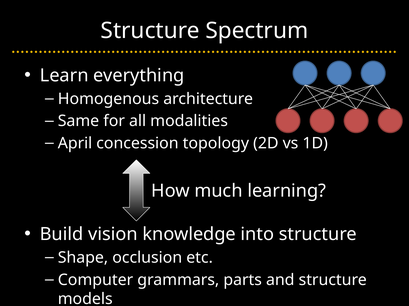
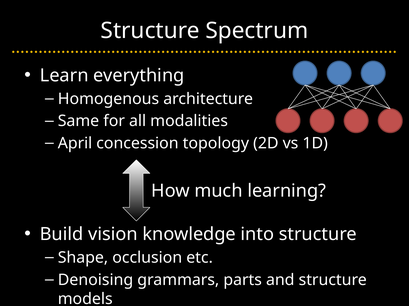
Computer: Computer -> Denoising
